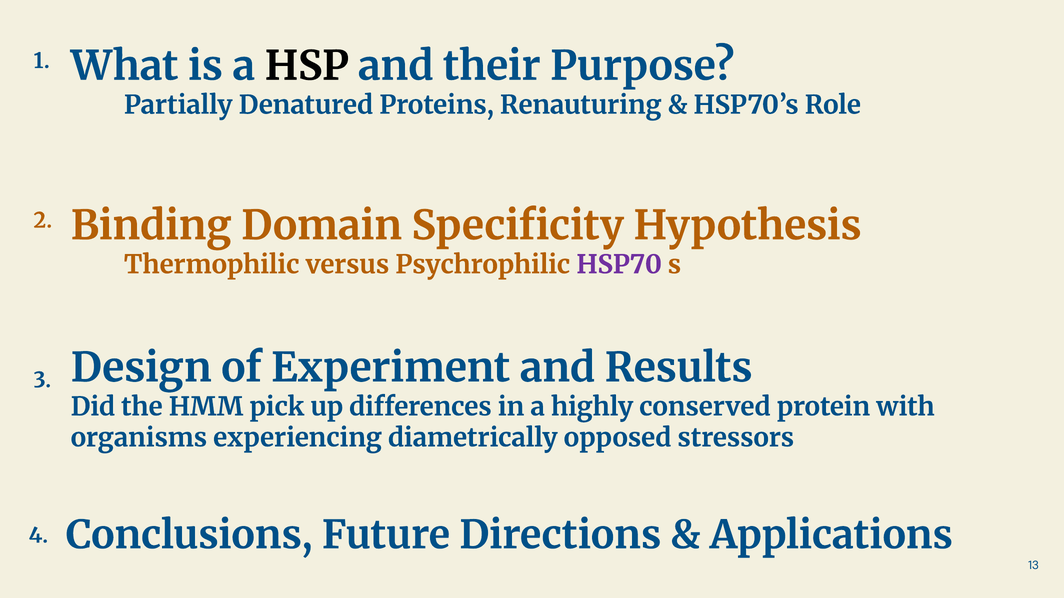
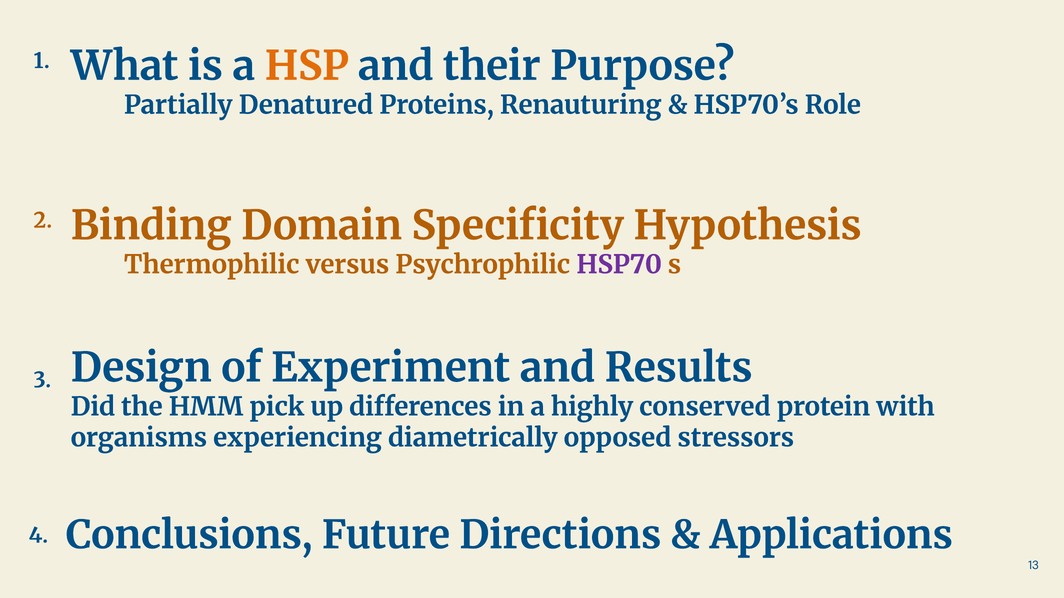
HSP colour: black -> orange
